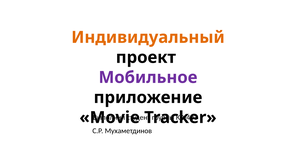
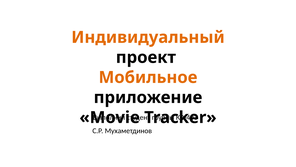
Мобильное colour: purple -> orange
